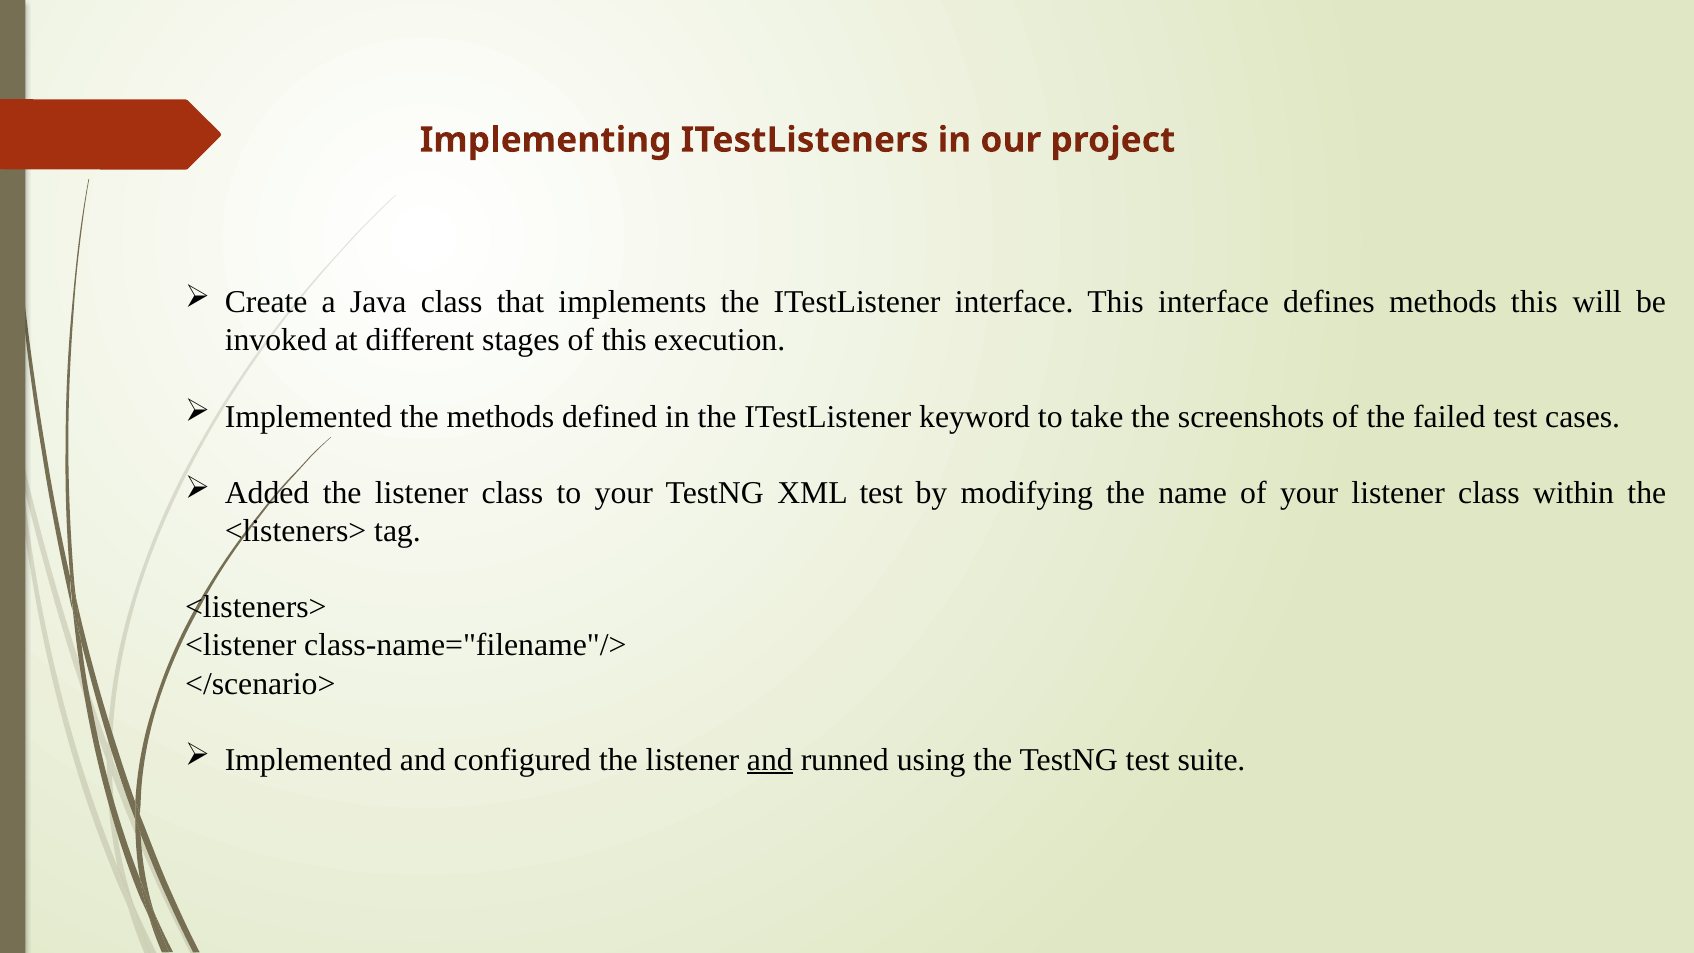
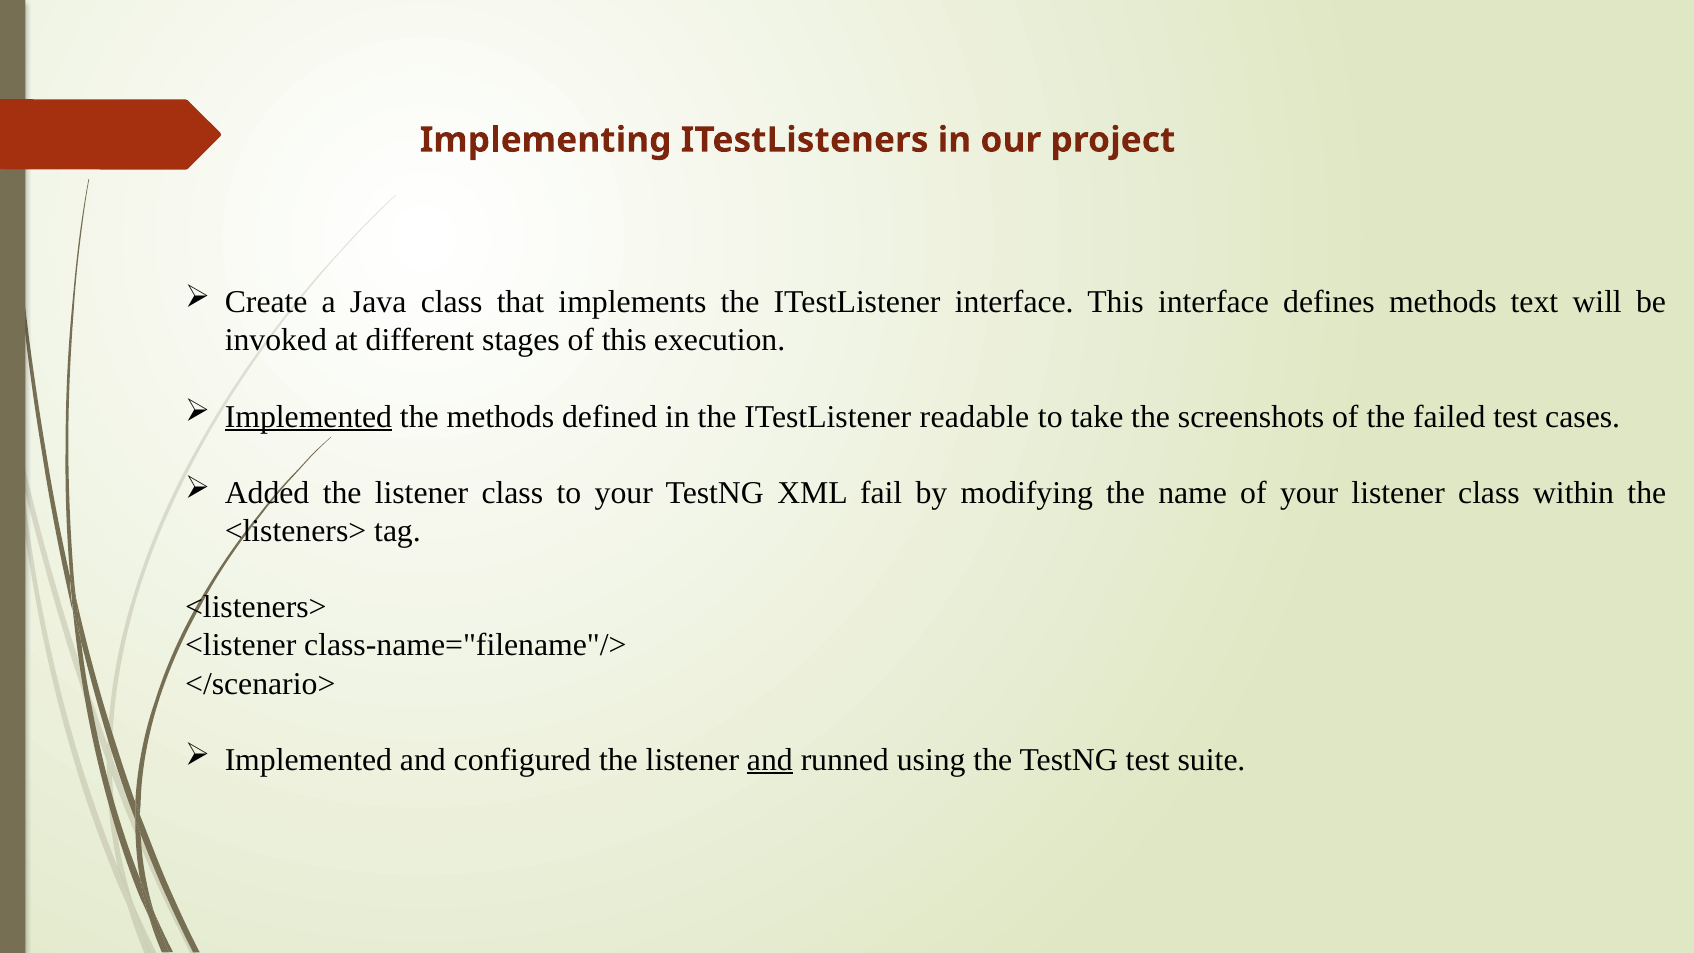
methods this: this -> text
Implemented at (308, 417) underline: none -> present
keyword: keyword -> readable
XML test: test -> fail
